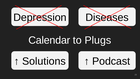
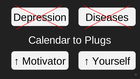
Solutions: Solutions -> Motivator
Podcast: Podcast -> Yourself
